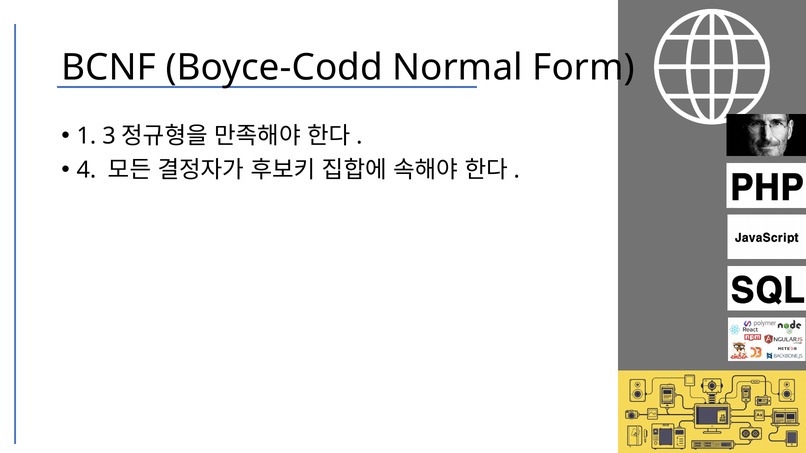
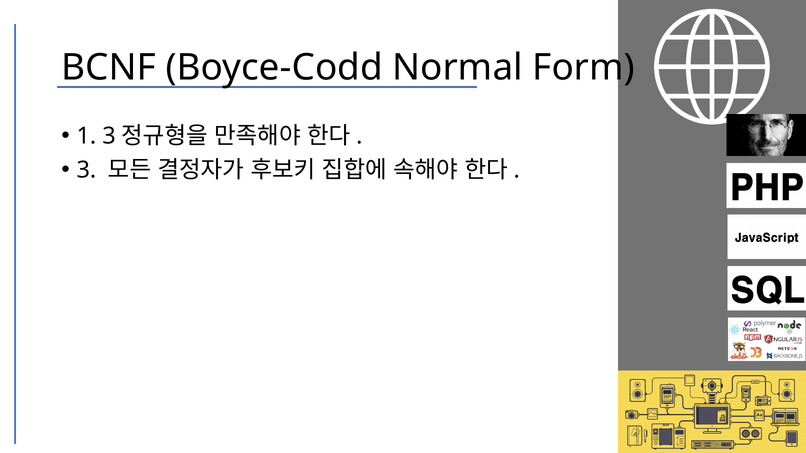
4 at (86, 170): 4 -> 3
